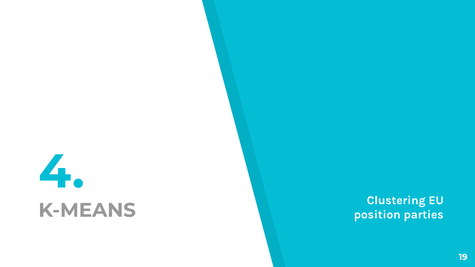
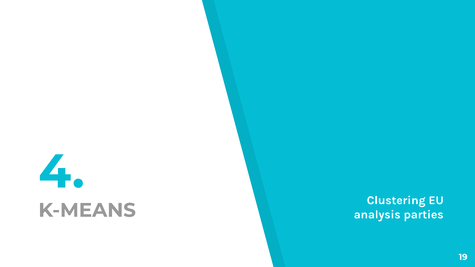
position: position -> analysis
